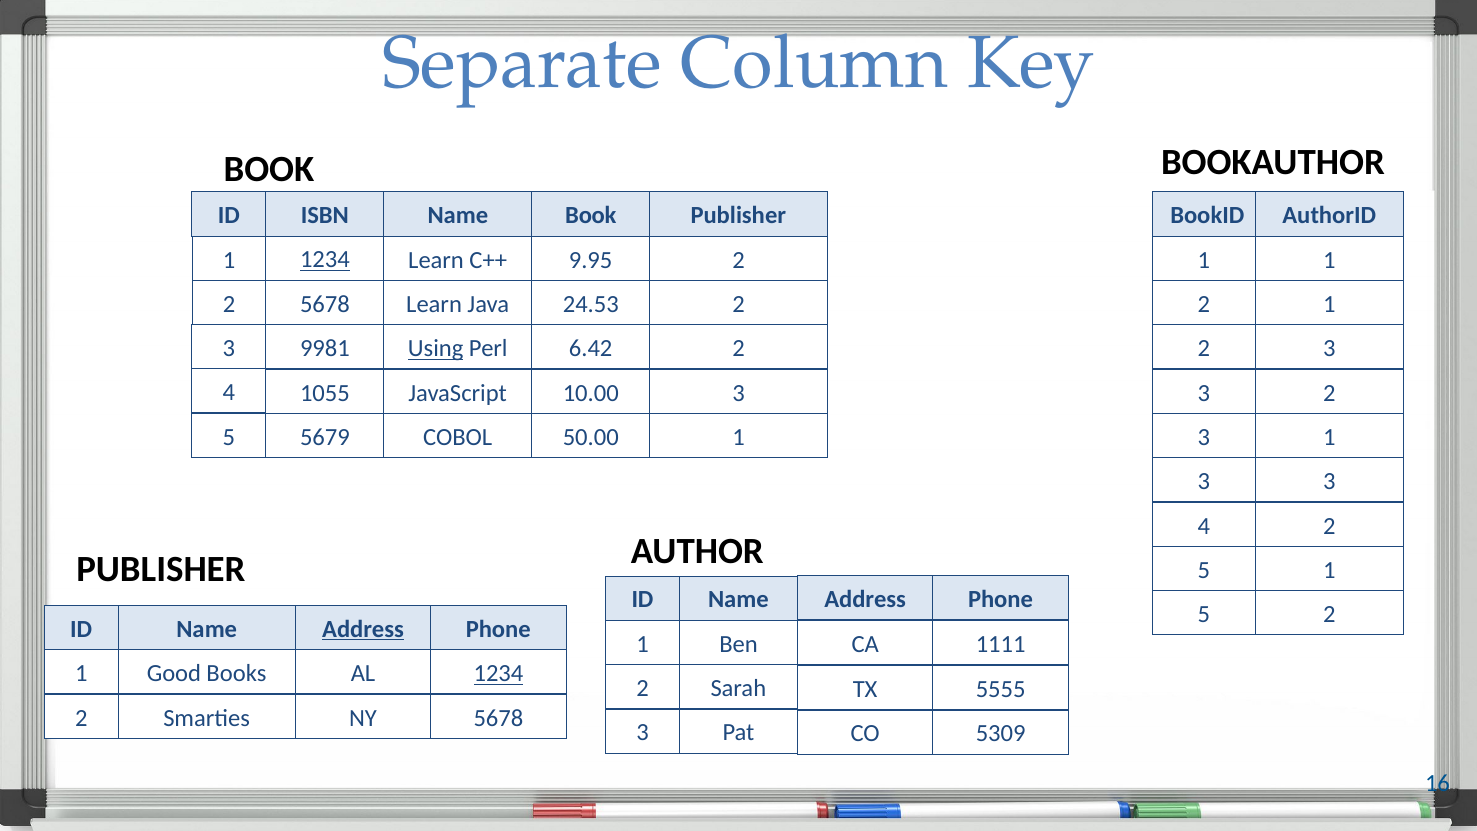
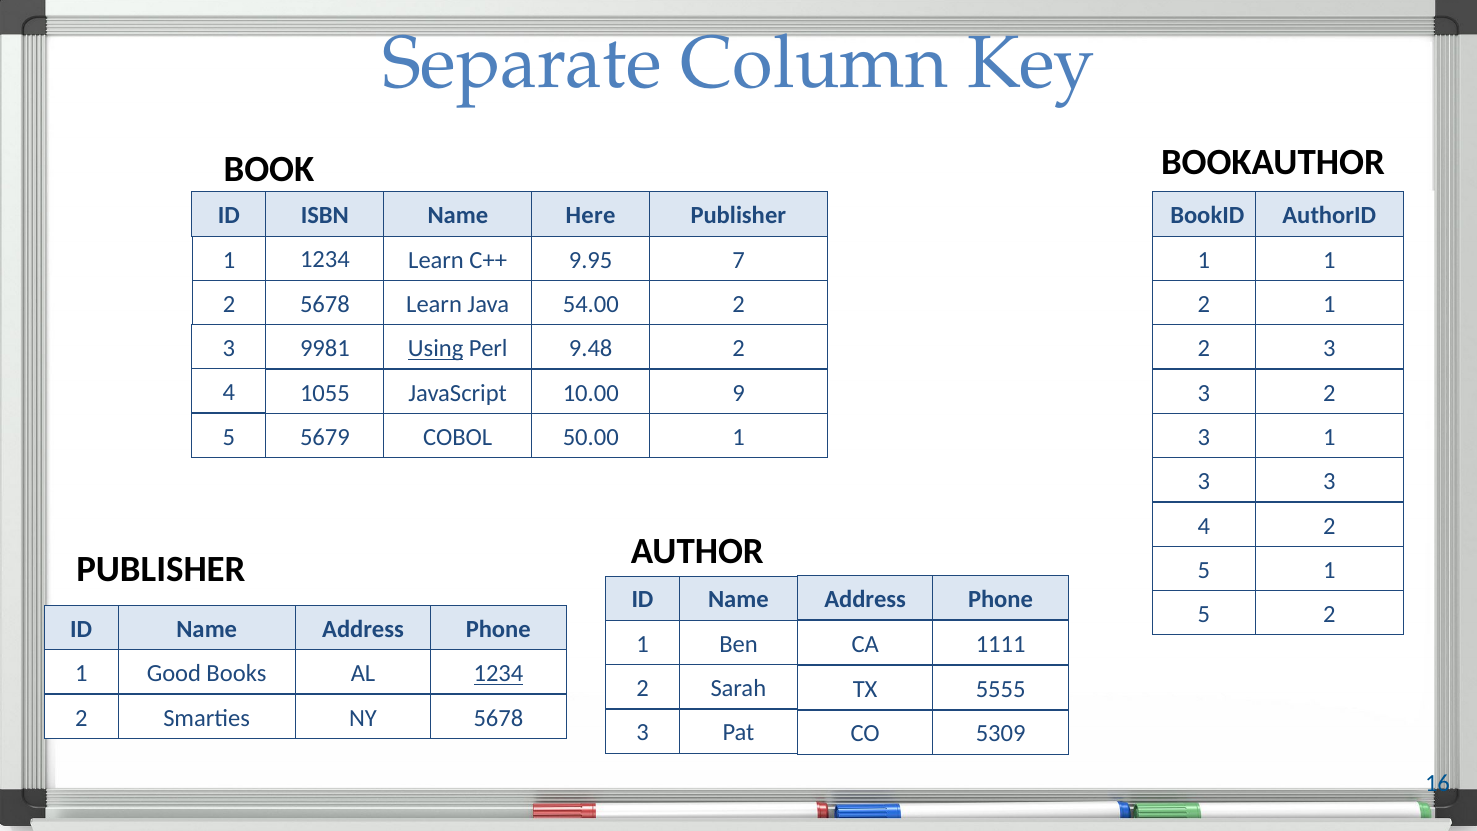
Name Book: Book -> Here
1234 at (325, 260) underline: present -> none
9.95 2: 2 -> 7
24.53: 24.53 -> 54.00
6.42: 6.42 -> 9.48
10.00 3: 3 -> 9
Address at (363, 629) underline: present -> none
